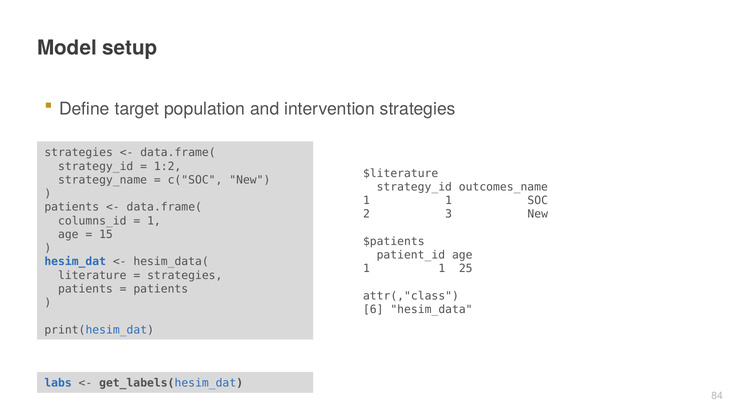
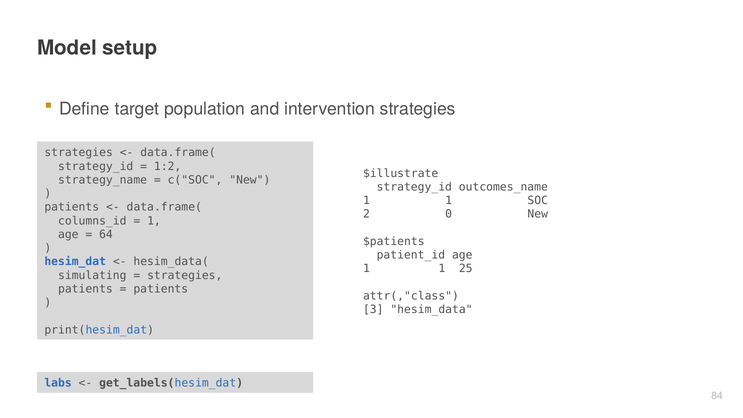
$literature: $literature -> $illustrate
3: 3 -> 0
15: 15 -> 64
literature: literature -> simulating
6: 6 -> 3
